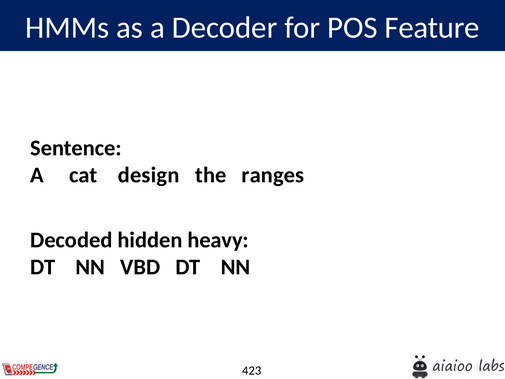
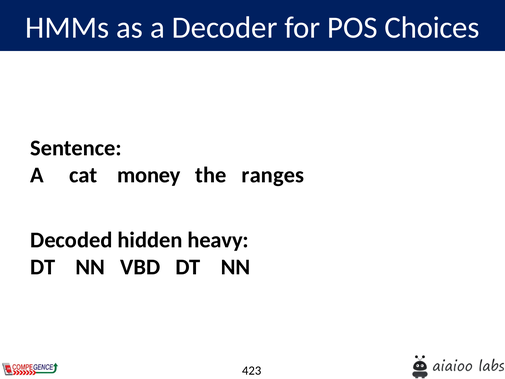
Feature: Feature -> Choices
design: design -> money
